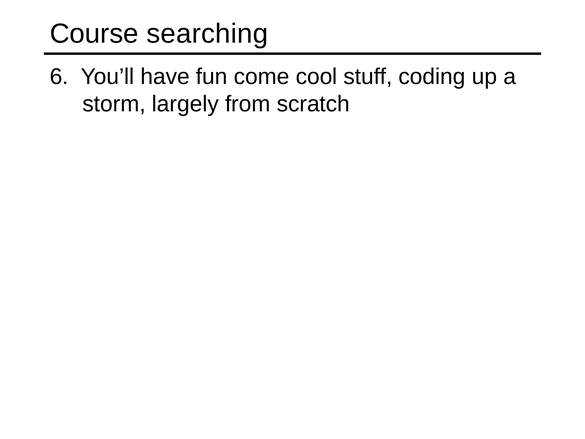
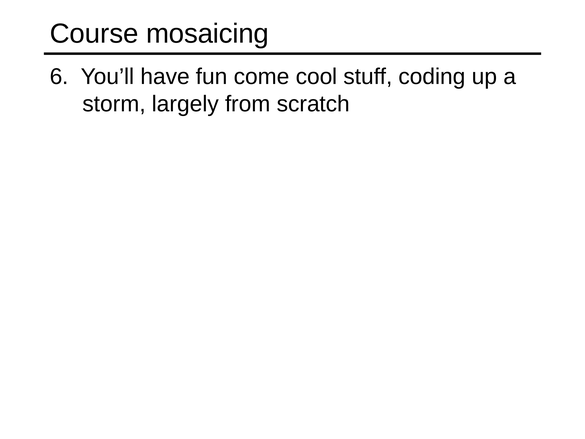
searching: searching -> mosaicing
